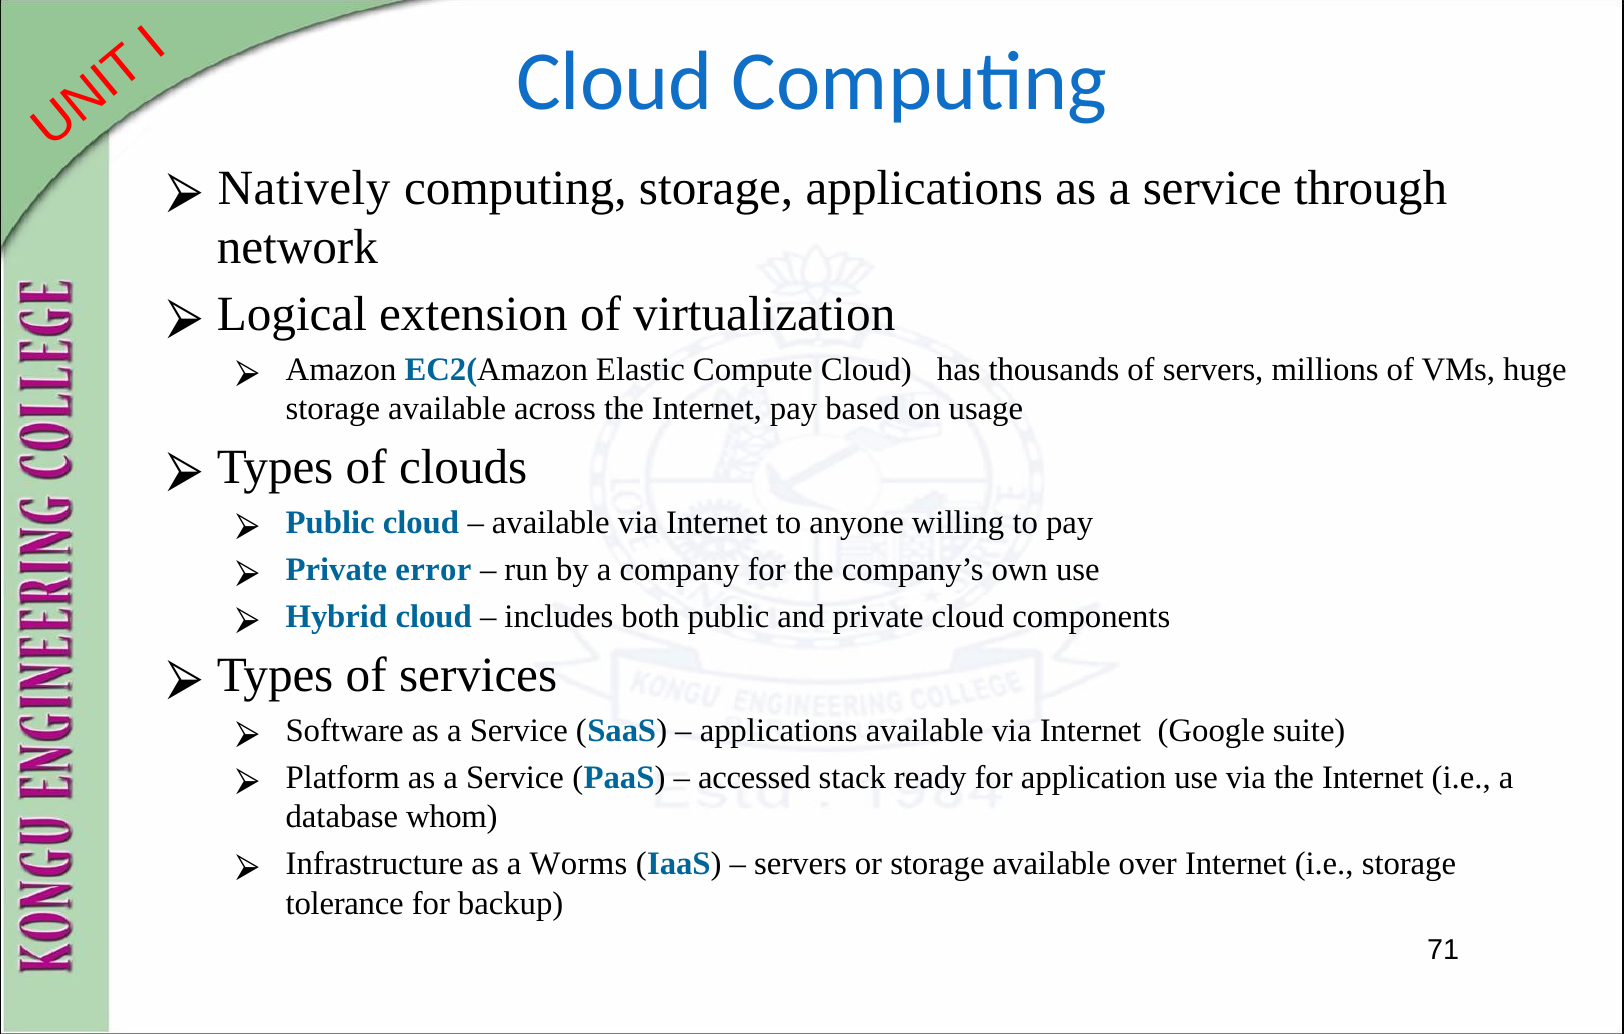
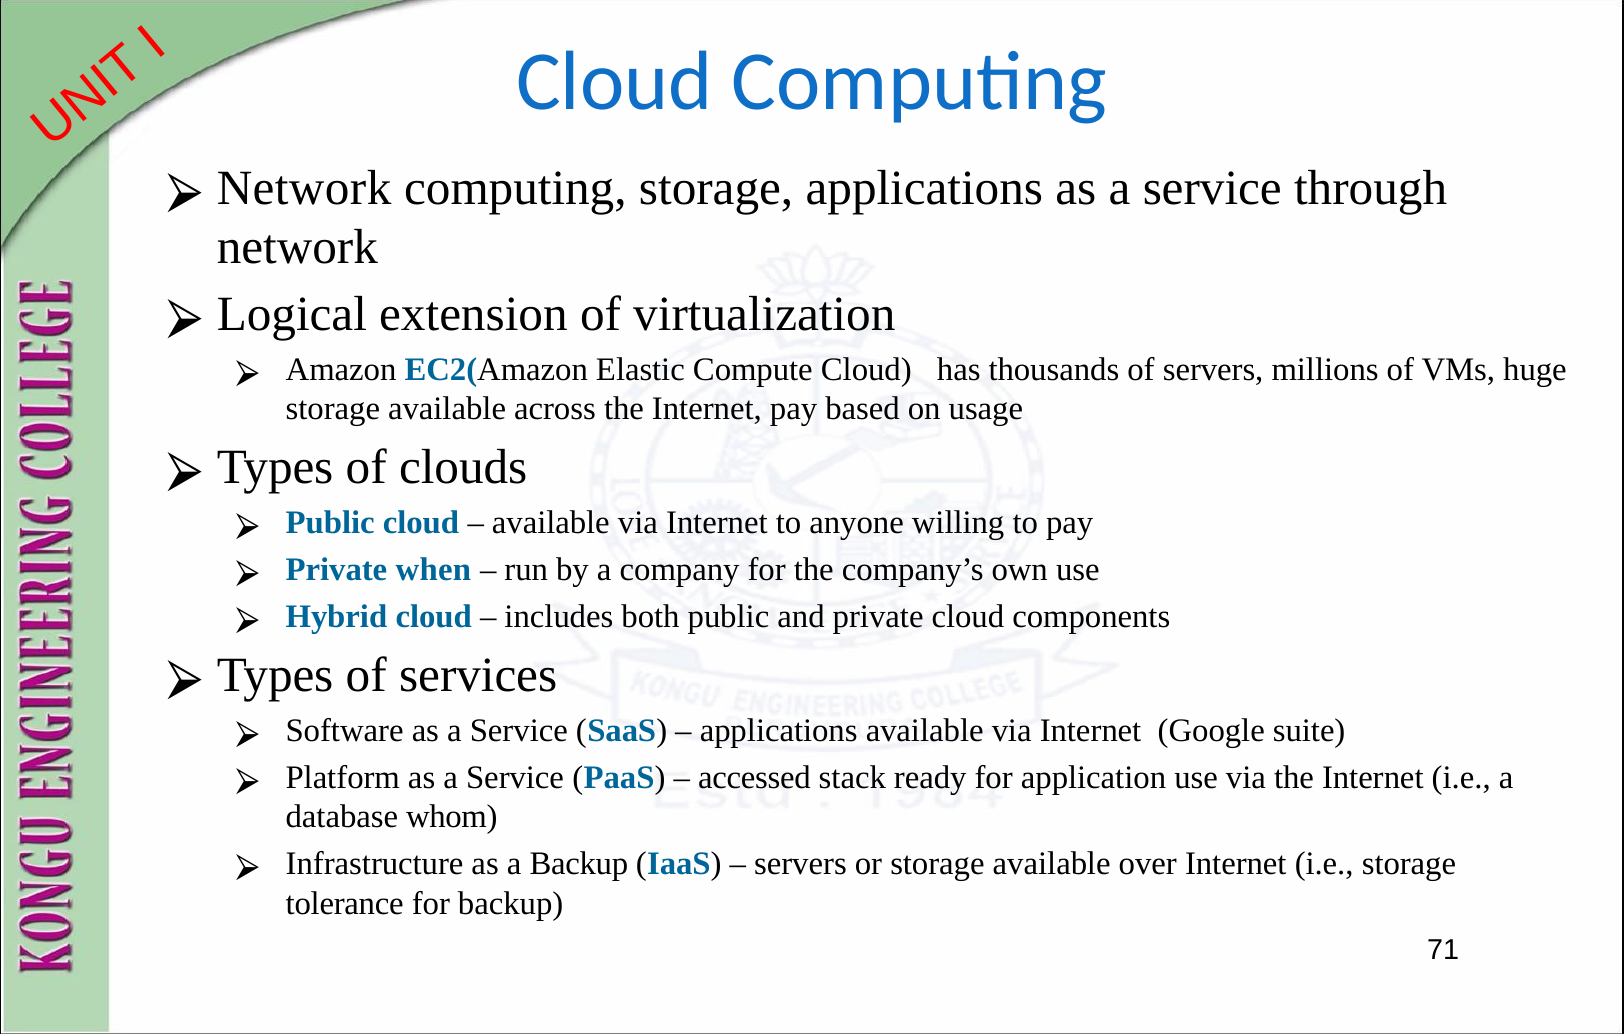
Natively at (304, 188): Natively -> Network
error: error -> when
a Worms: Worms -> Backup
